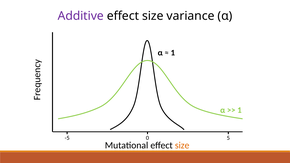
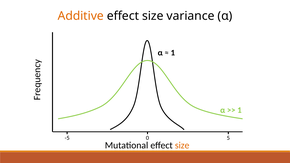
Additive colour: purple -> orange
